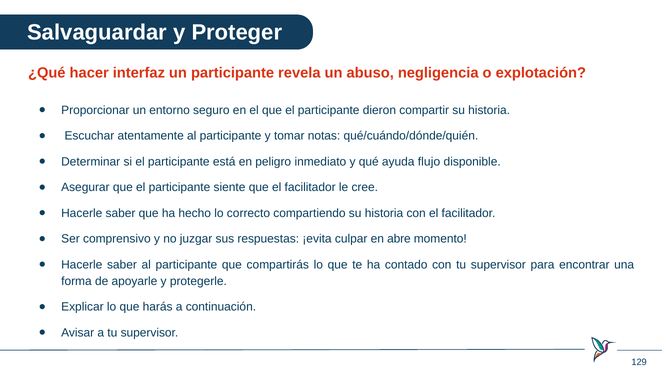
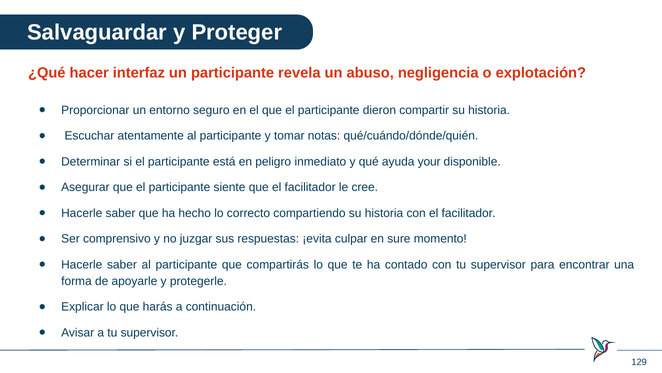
flujo: flujo -> your
abre: abre -> sure
